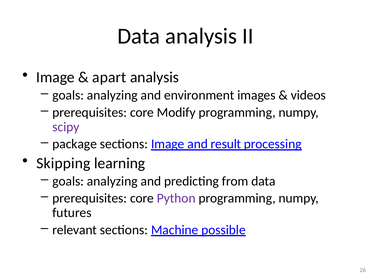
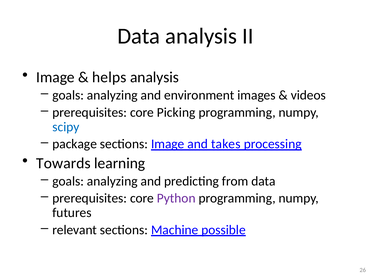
apart: apart -> helps
Modify: Modify -> Picking
scipy colour: purple -> blue
result: result -> takes
Skipping: Skipping -> Towards
